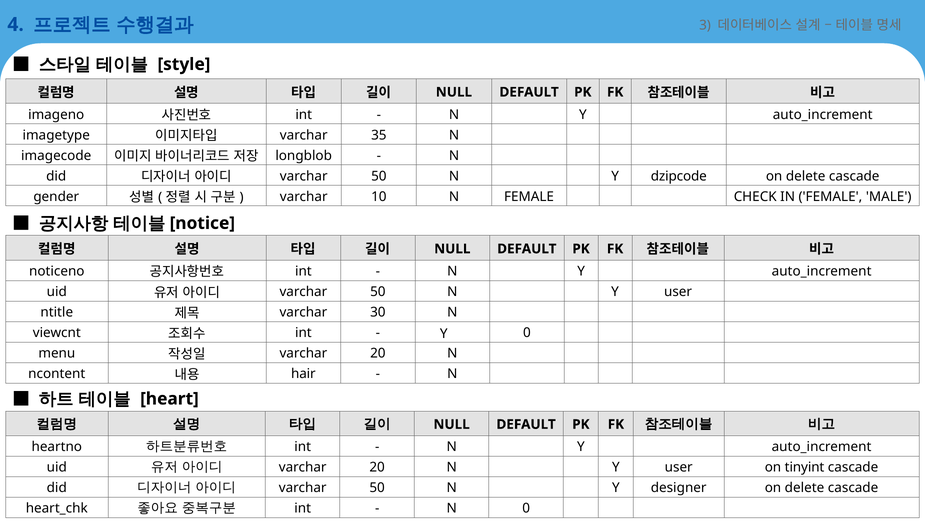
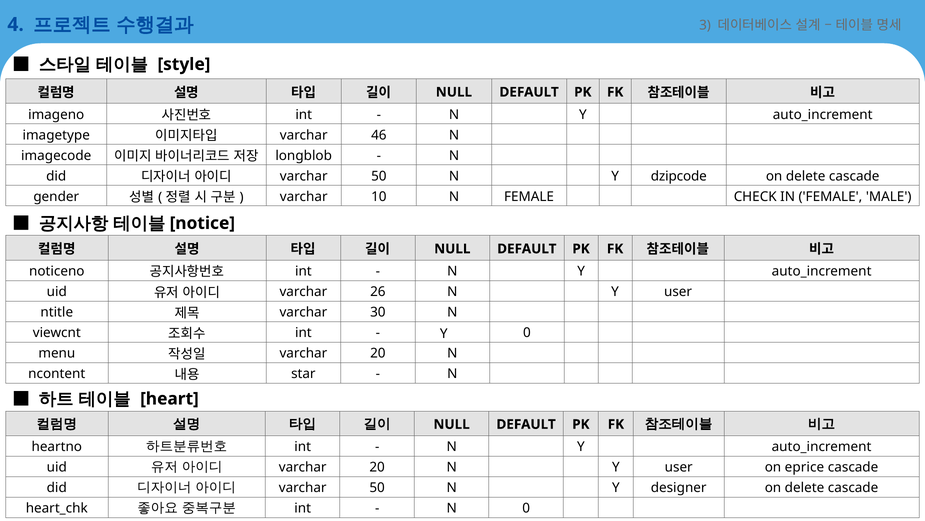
35: 35 -> 46
50 at (378, 292): 50 -> 26
hair: hair -> star
tinyint: tinyint -> eprice
